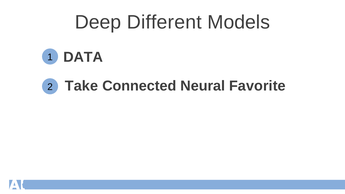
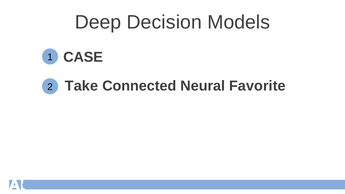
Different: Different -> Decision
DATA: DATA -> CASE
